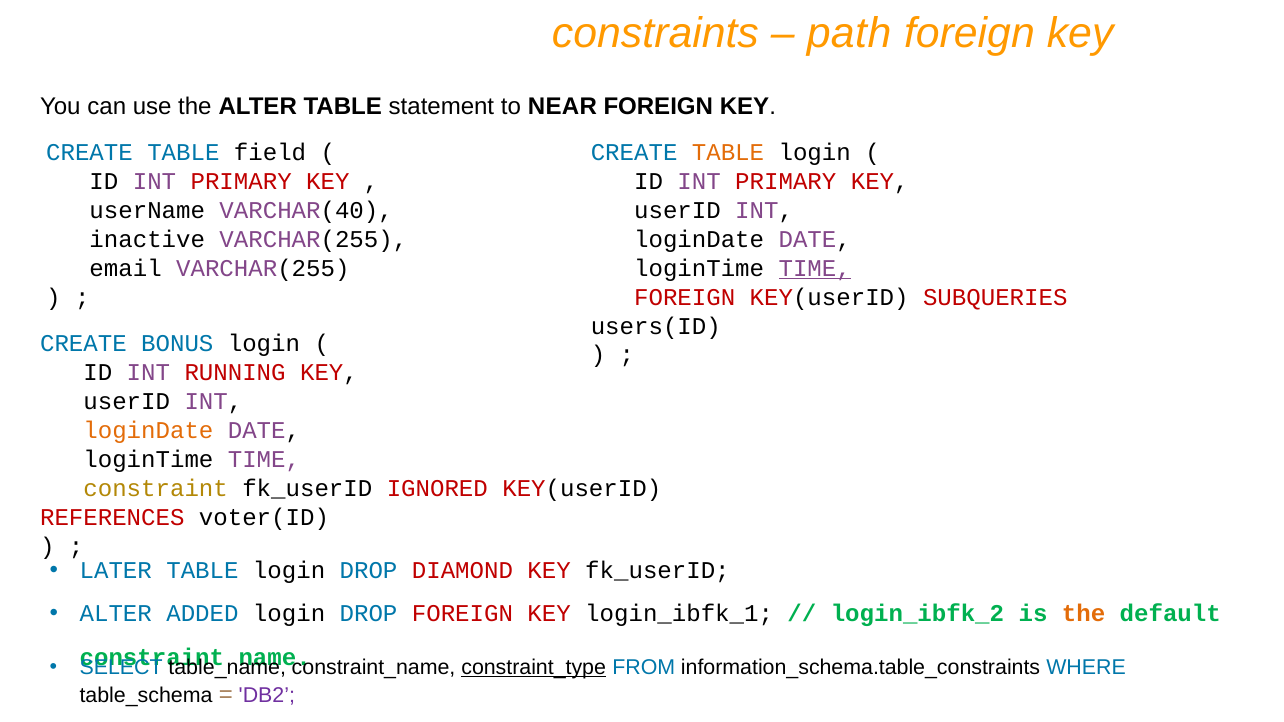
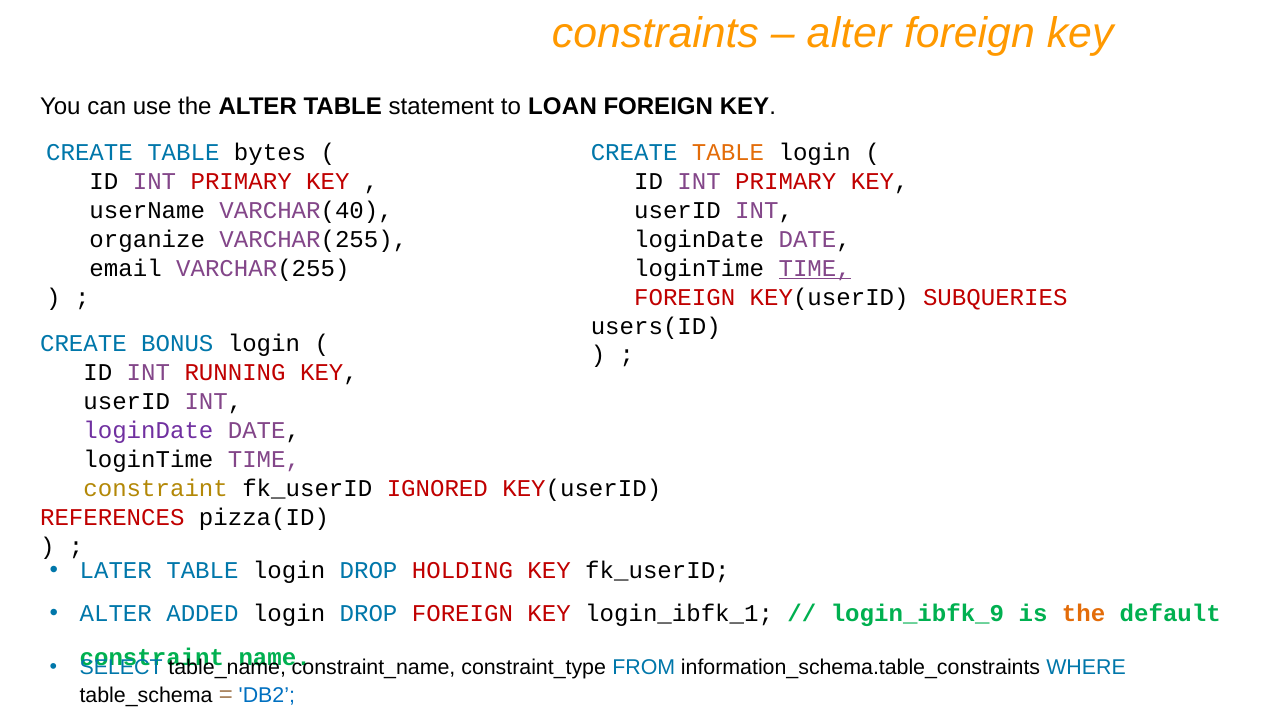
path at (849, 33): path -> alter
NEAR: NEAR -> LOAN
field: field -> bytes
inactive: inactive -> organize
loginDate at (148, 431) colour: orange -> purple
voter(ID: voter(ID -> pizza(ID
DIAMOND: DIAMOND -> HOLDING
login_ibfk_2: login_ibfk_2 -> login_ibfk_9
constraint_type underline: present -> none
DB2 colour: purple -> blue
